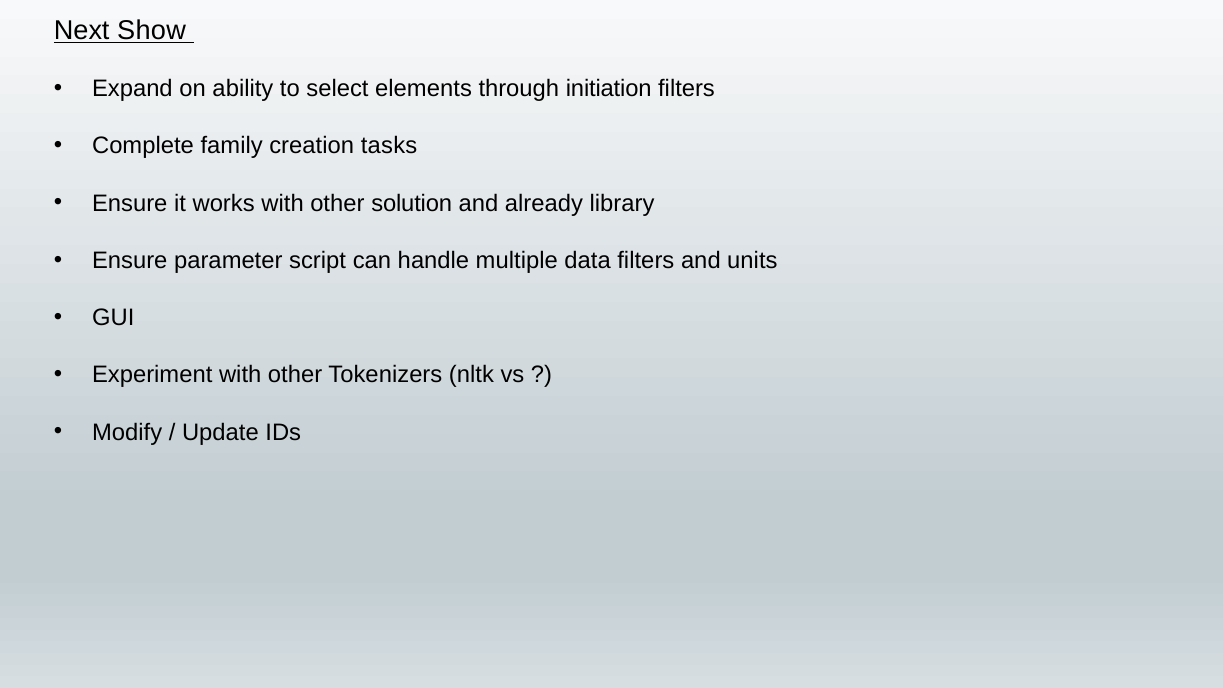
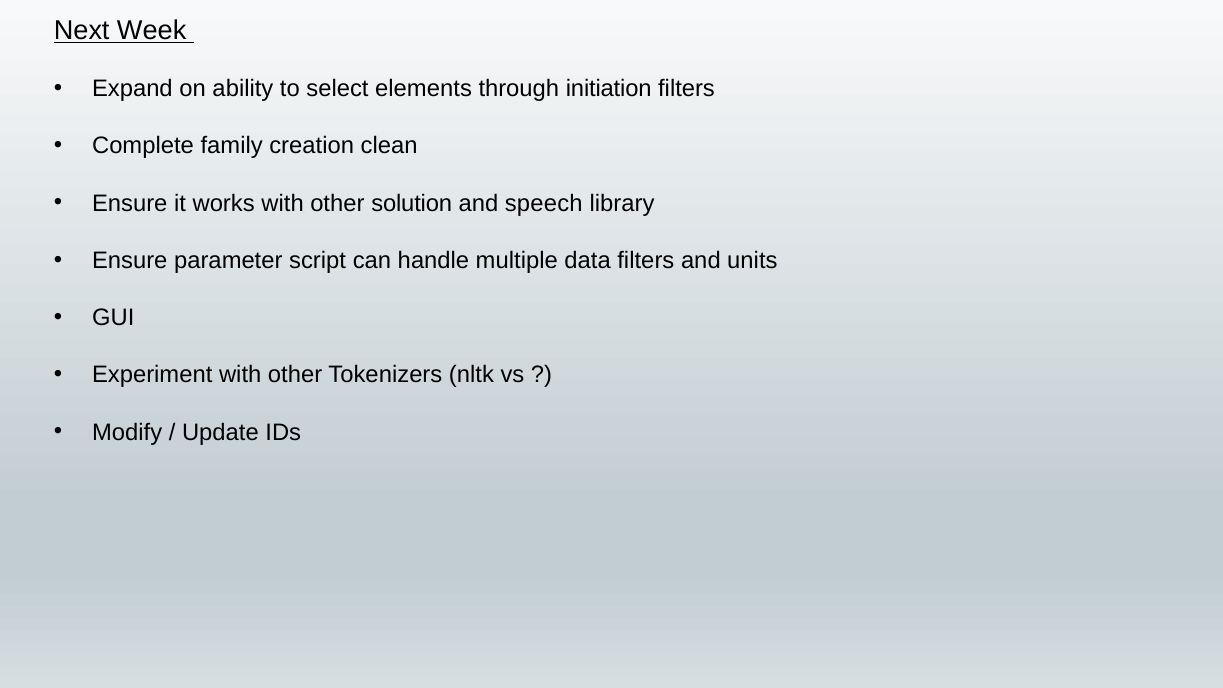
Show: Show -> Week
tasks: tasks -> clean
already: already -> speech
